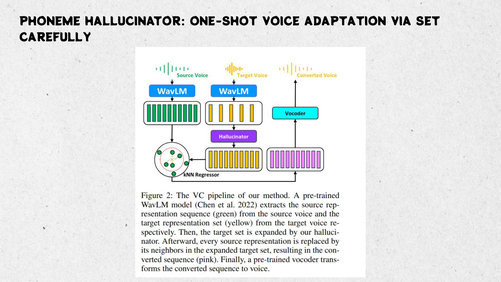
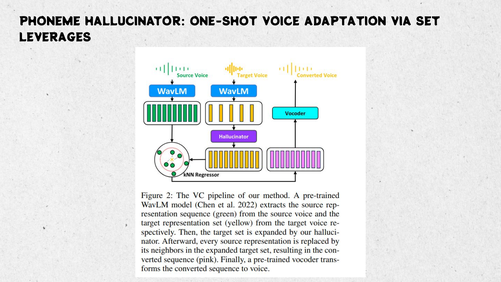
CAREFULLY: CAREFULLY -> LEVERAGES
